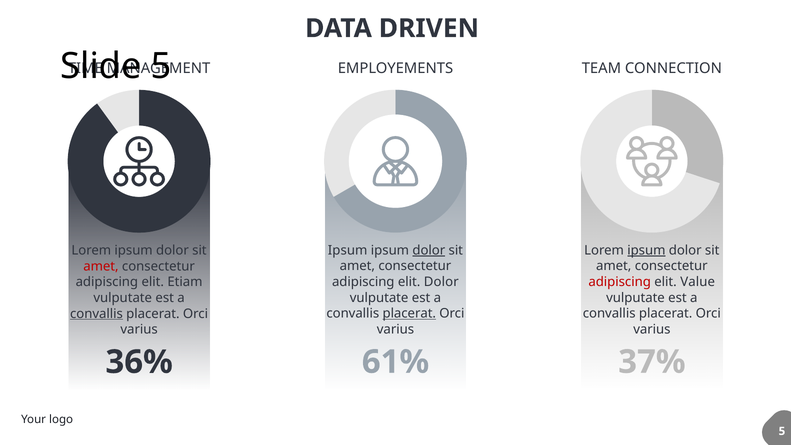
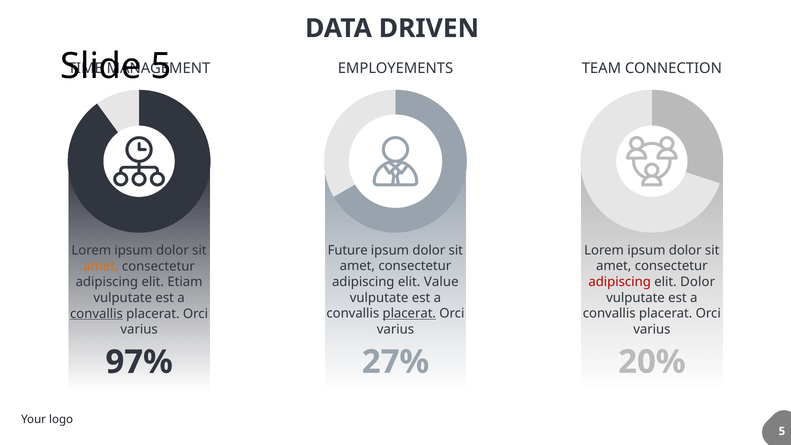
Ipsum at (348, 250): Ipsum -> Future
dolor at (429, 250) underline: present -> none
ipsum at (646, 250) underline: present -> none
amet at (101, 266) colour: red -> orange
elit Dolor: Dolor -> Value
elit Value: Value -> Dolor
61%: 61% -> 27%
37%: 37% -> 20%
36%: 36% -> 97%
